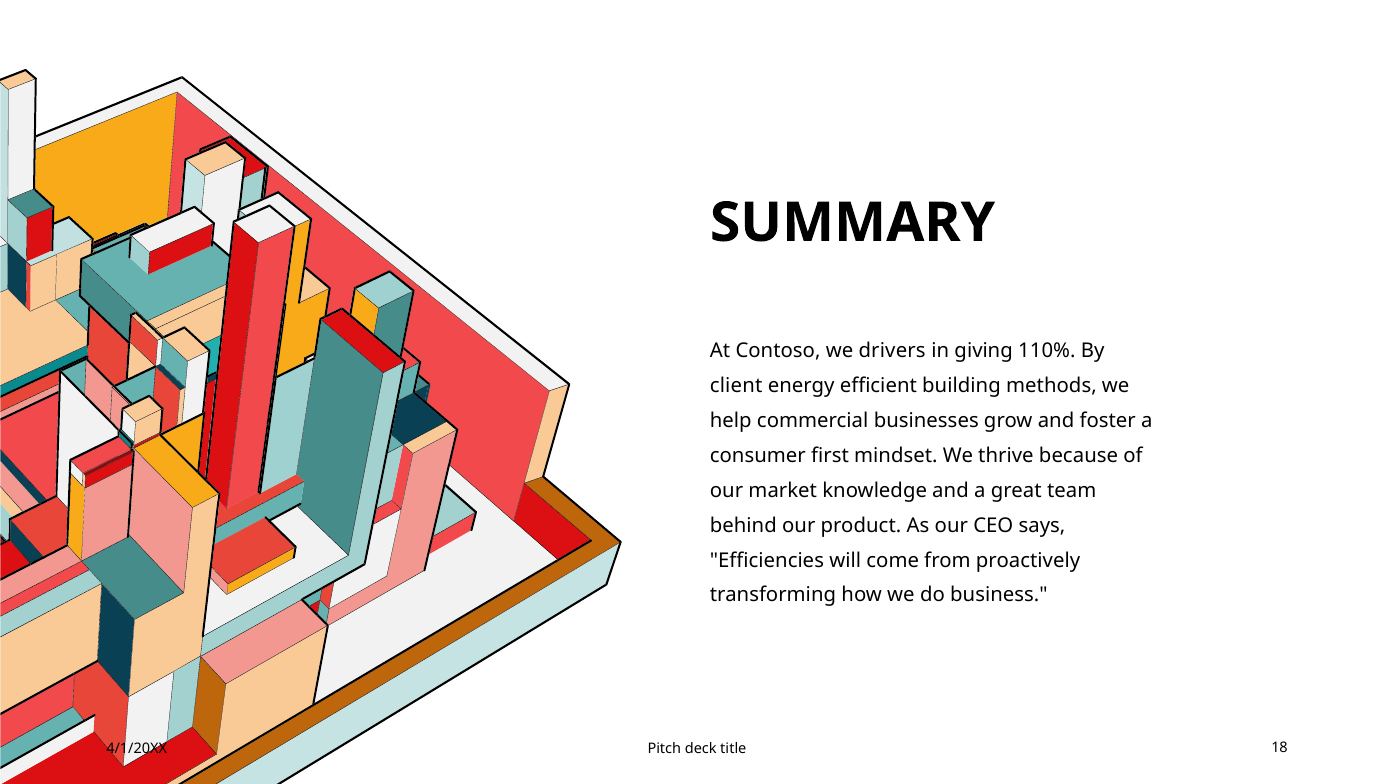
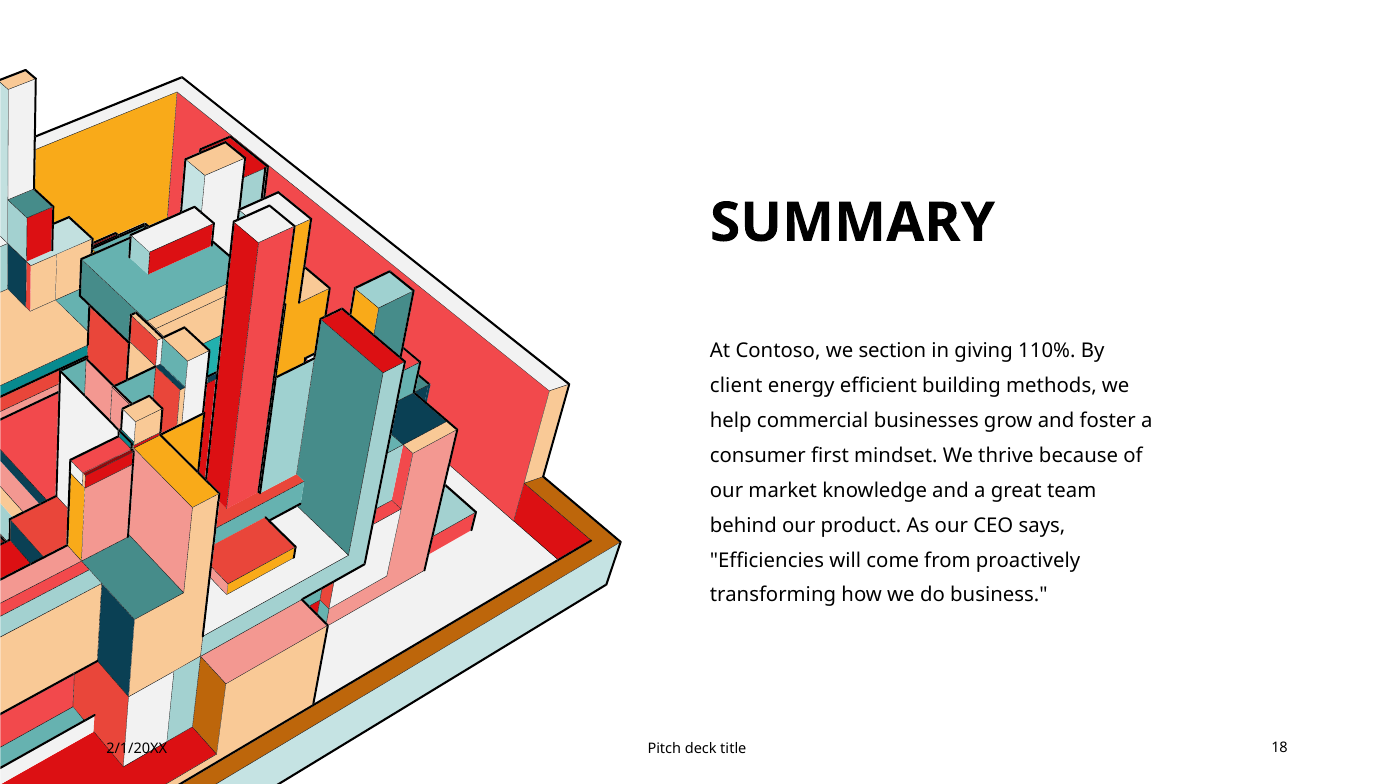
drivers: drivers -> section
4/1/20XX: 4/1/20XX -> 2/1/20XX
